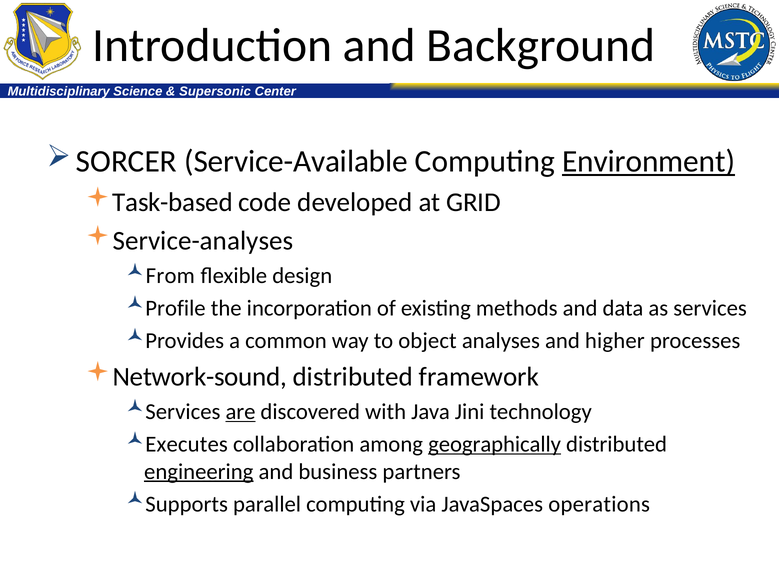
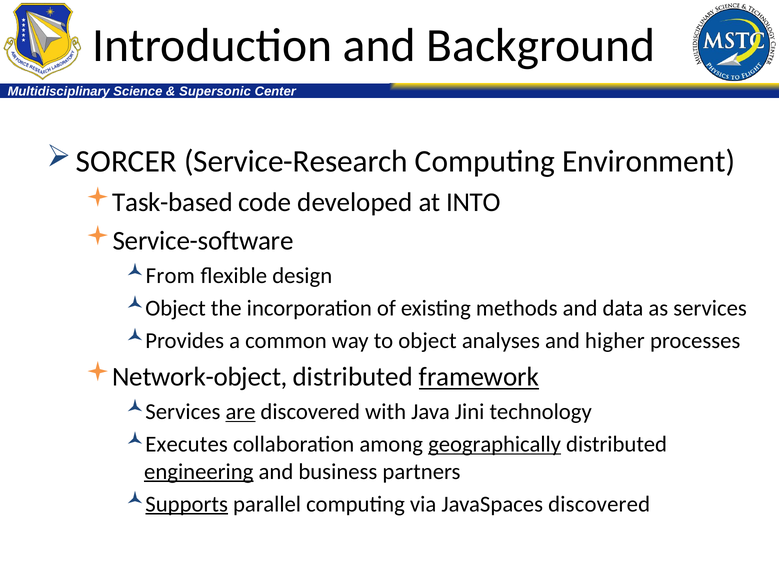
Service-Available: Service-Available -> Service-Research
Environment underline: present -> none
GRID: GRID -> INTO
Service-analyses: Service-analyses -> Service-software
Profile at (176, 308): Profile -> Object
Network-sound: Network-sound -> Network-object
framework underline: none -> present
Supports underline: none -> present
JavaSpaces operations: operations -> discovered
